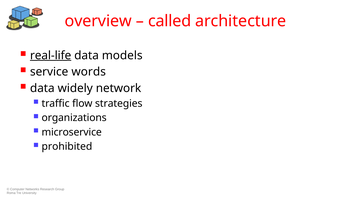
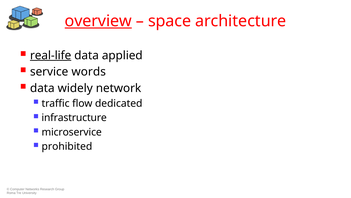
overview underline: none -> present
called: called -> space
models: models -> applied
strategies: strategies -> dedicated
organizations: organizations -> infrastructure
